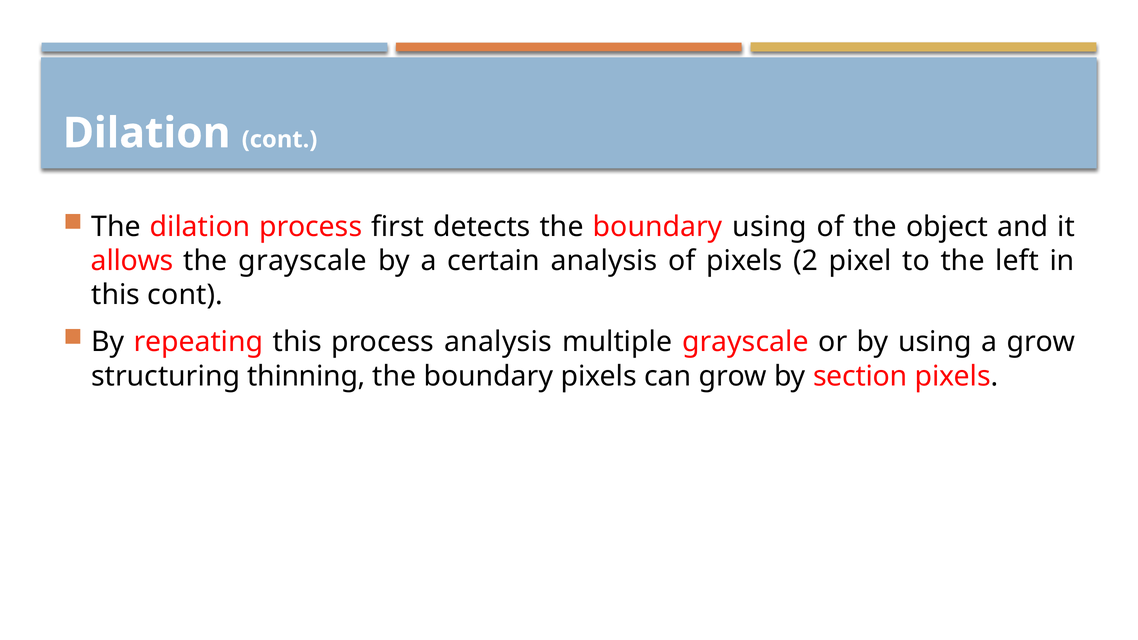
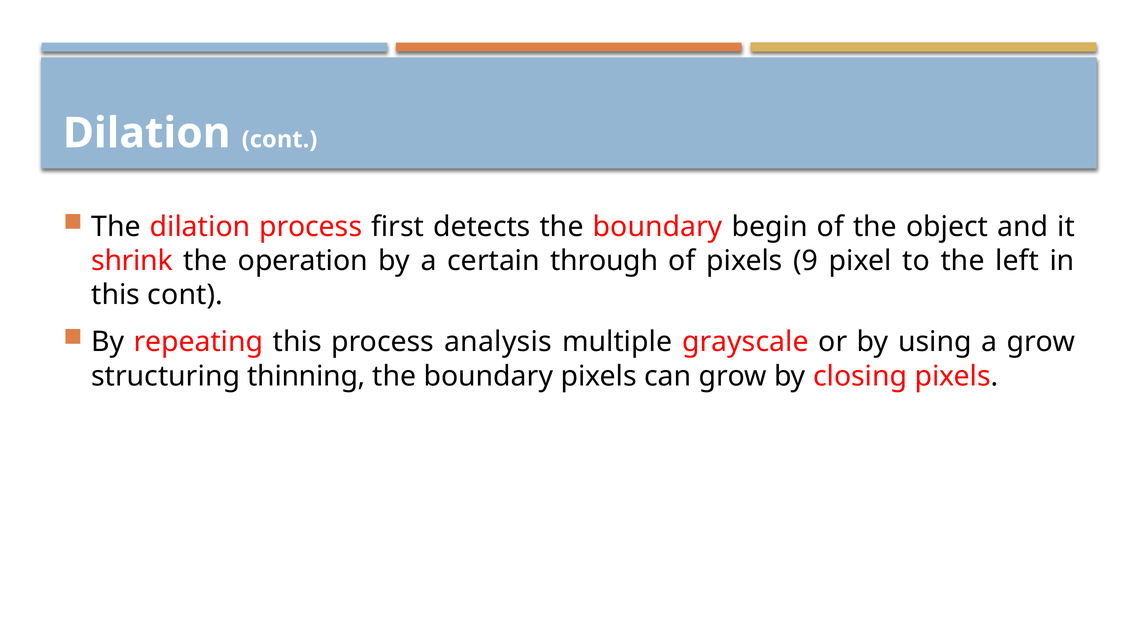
boundary using: using -> begin
allows: allows -> shrink
the grayscale: grayscale -> operation
certain analysis: analysis -> through
2: 2 -> 9
section: section -> closing
